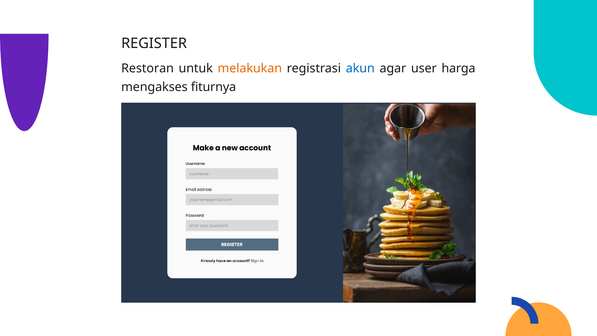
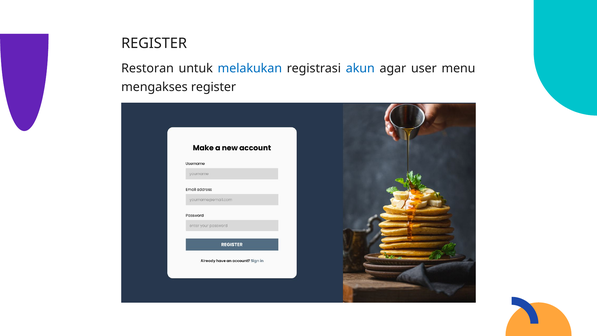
melakukan colour: orange -> blue
harga: harga -> menu
mengakses fiturnya: fiturnya -> register
